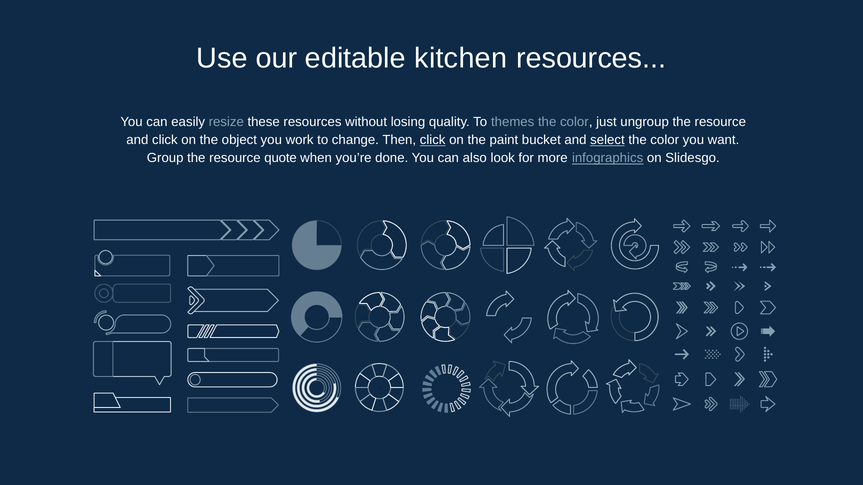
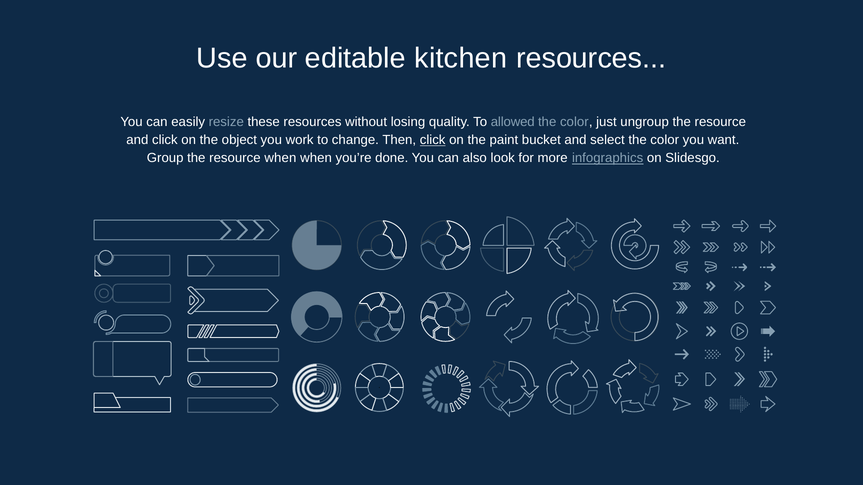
themes: themes -> allowed
select underline: present -> none
resource quote: quote -> when
